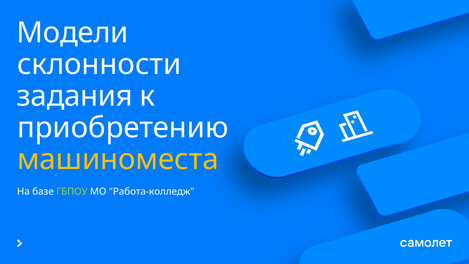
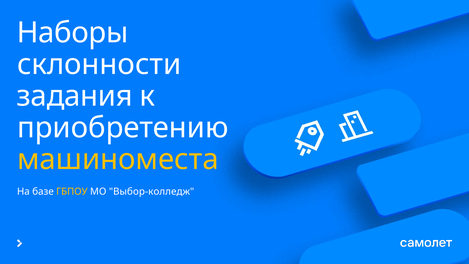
Модели: Модели -> Наборы
ГБПОУ colour: light green -> yellow
Работа-колледж: Работа-колледж -> Выбор-колледж
